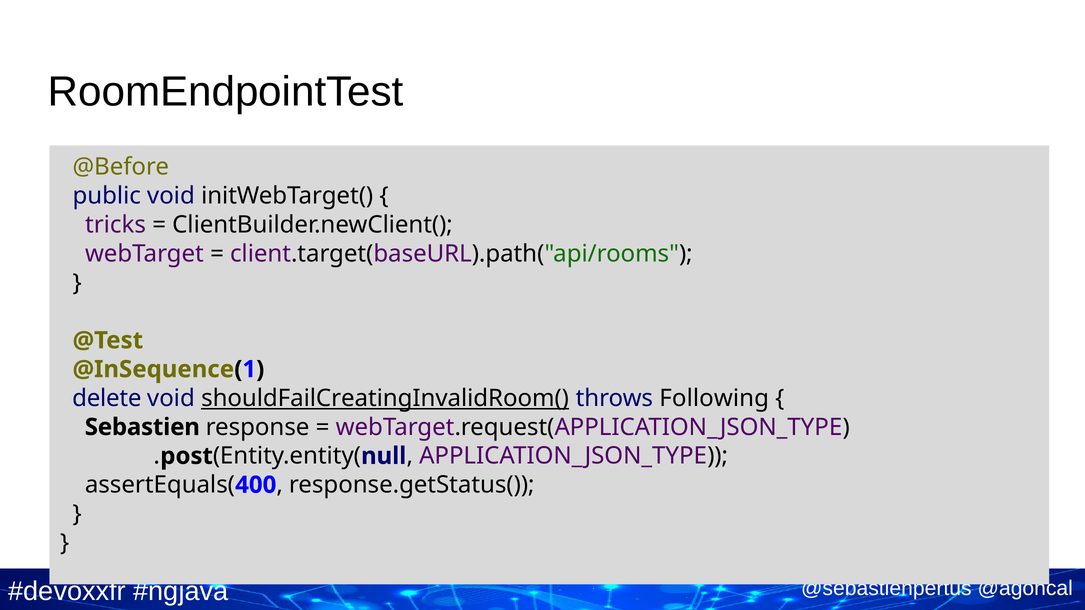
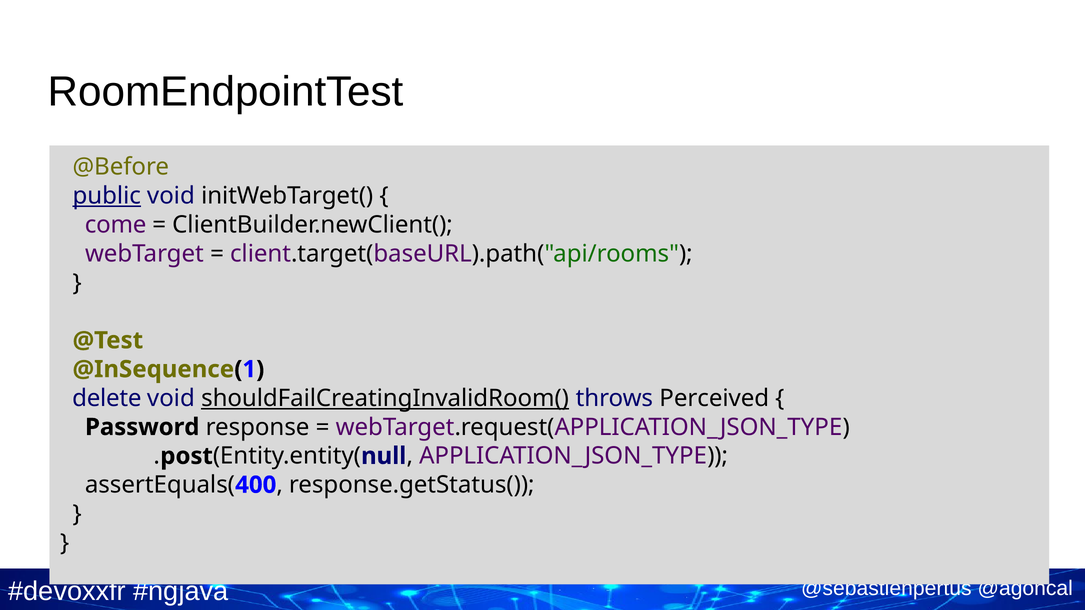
public underline: none -> present
tricks: tricks -> come
Following: Following -> Perceived
Sebastien: Sebastien -> Password
